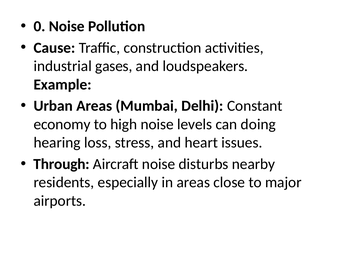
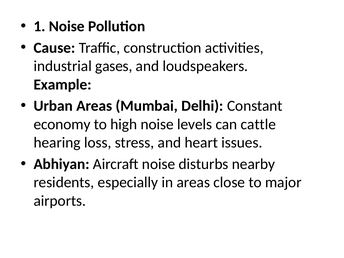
0: 0 -> 1
doing: doing -> cattle
Through: Through -> Abhiyan
